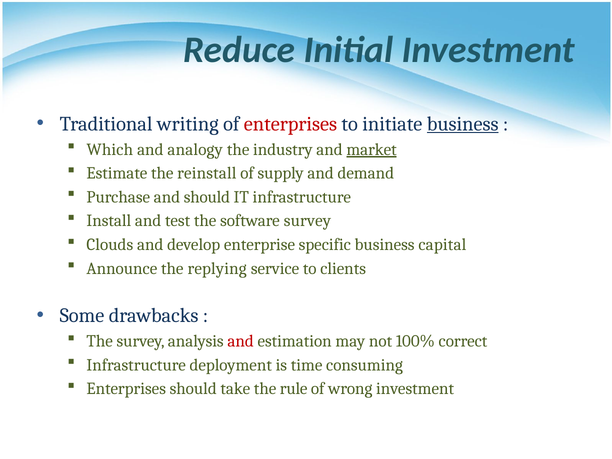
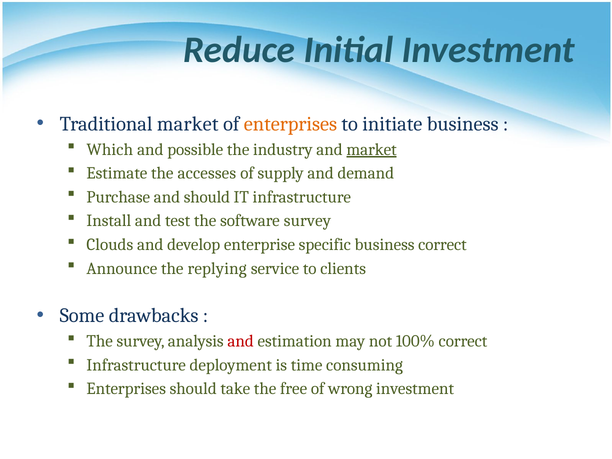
Traditional writing: writing -> market
enterprises at (290, 124) colour: red -> orange
business at (463, 124) underline: present -> none
analogy: analogy -> possible
reinstall: reinstall -> accesses
business capital: capital -> correct
rule: rule -> free
